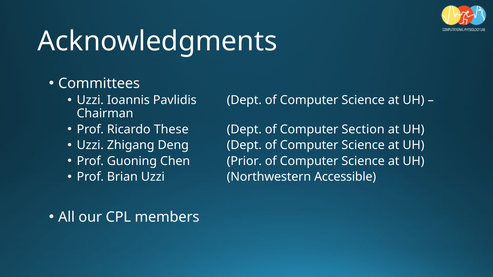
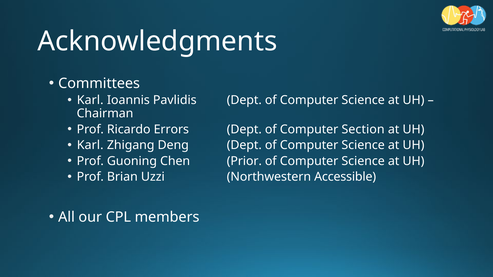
Uzzi at (90, 100): Uzzi -> Karl
These: These -> Errors
Uzzi at (90, 145): Uzzi -> Karl
